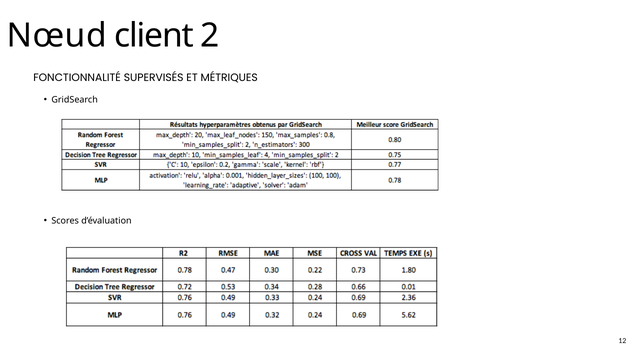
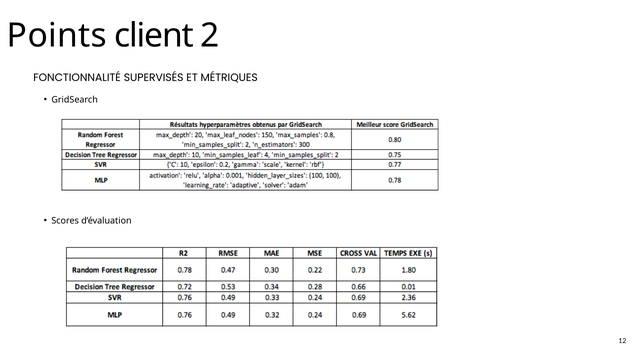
Nœud: Nœud -> Points
